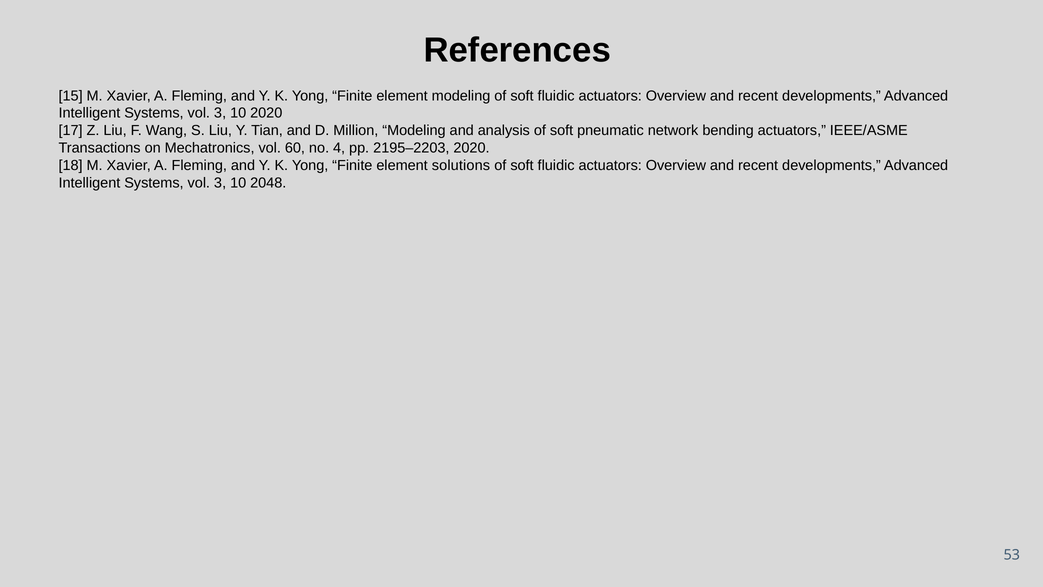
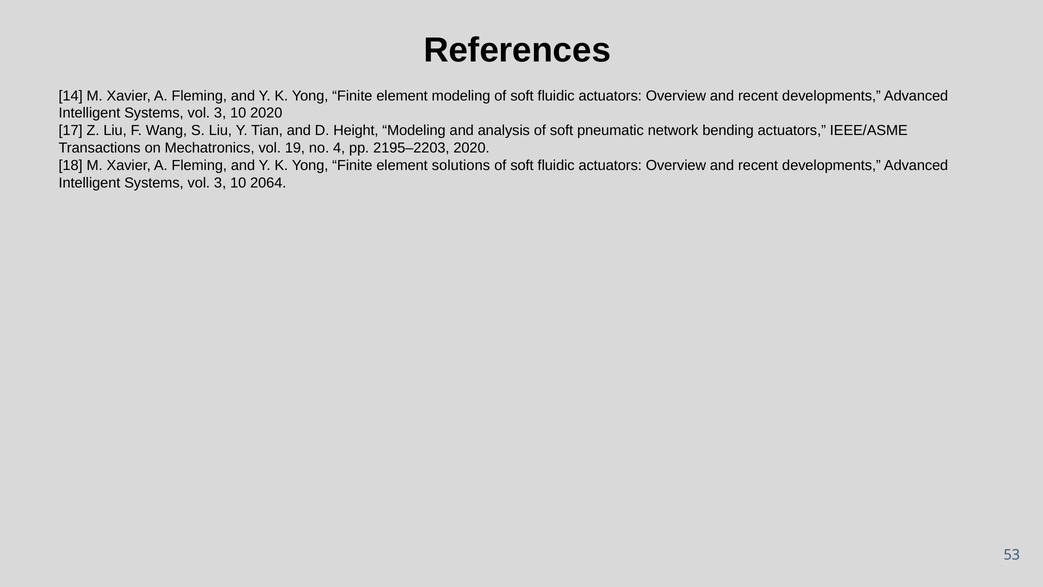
15: 15 -> 14
Million: Million -> Height
60: 60 -> 19
2048: 2048 -> 2064
